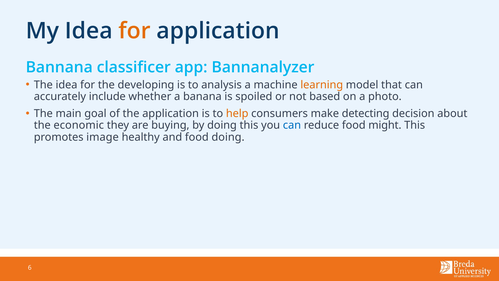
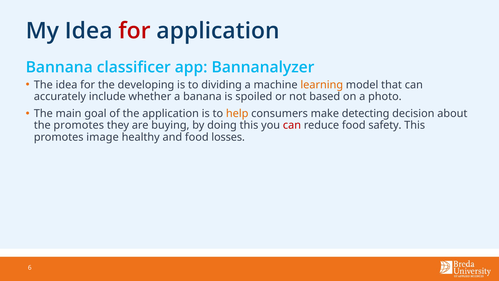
for at (135, 31) colour: orange -> red
analysis: analysis -> dividing
the economic: economic -> promotes
can at (292, 125) colour: blue -> red
might: might -> safety
food doing: doing -> losses
